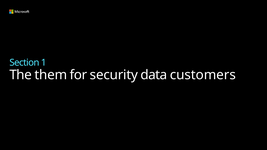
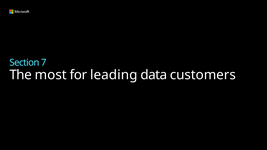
1: 1 -> 7
them: them -> most
security: security -> leading
